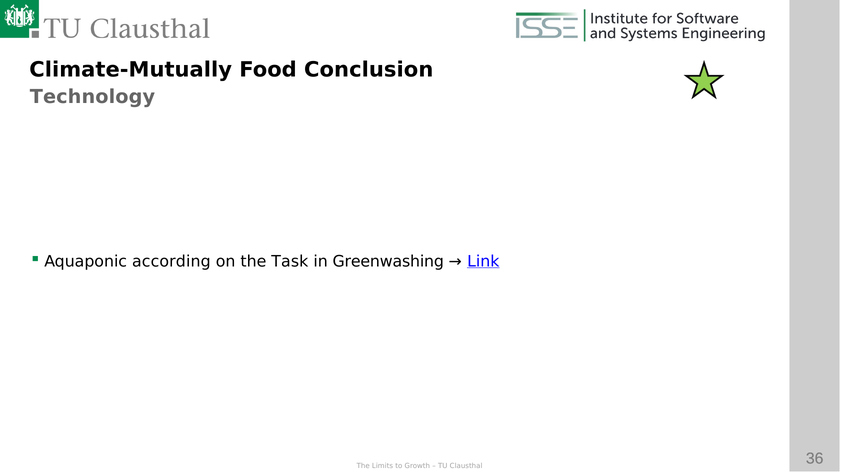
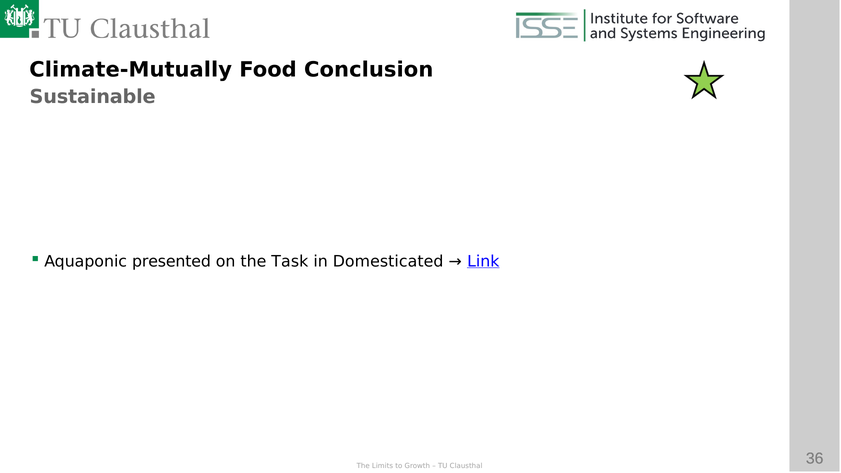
Technology: Technology -> Sustainable
according: according -> presented
Greenwashing: Greenwashing -> Domesticated
